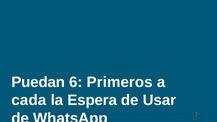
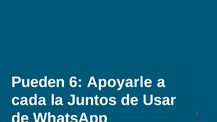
Puedan: Puedan -> Pueden
Primeros: Primeros -> Apoyarle
Espera: Espera -> Juntos
